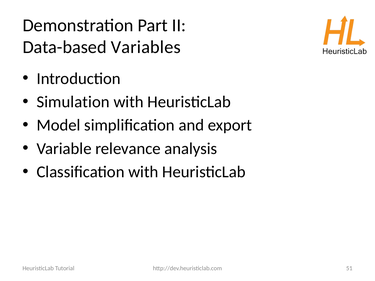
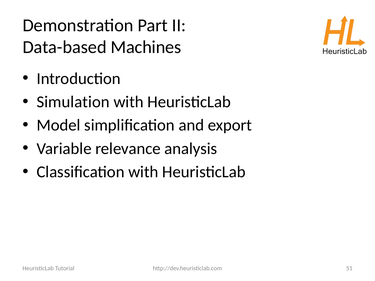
Variables: Variables -> Machines
